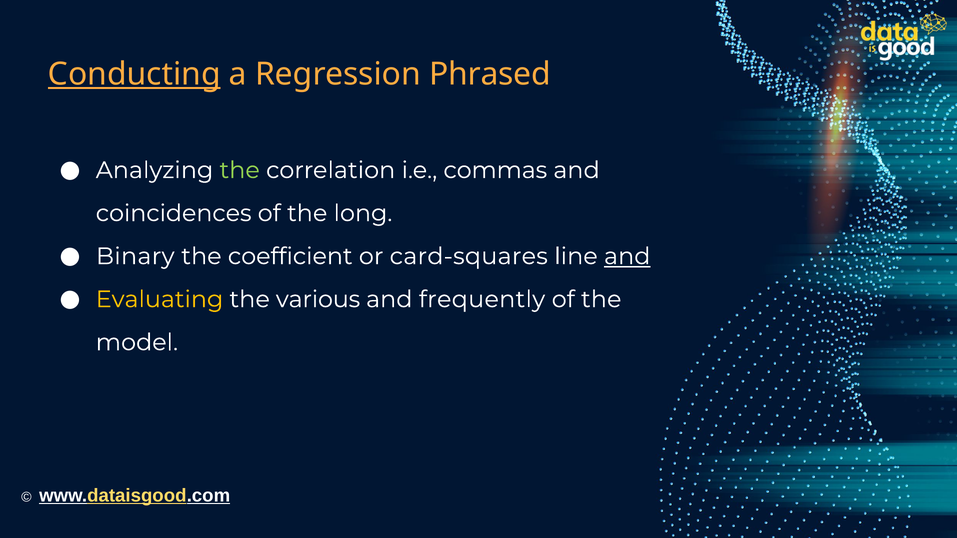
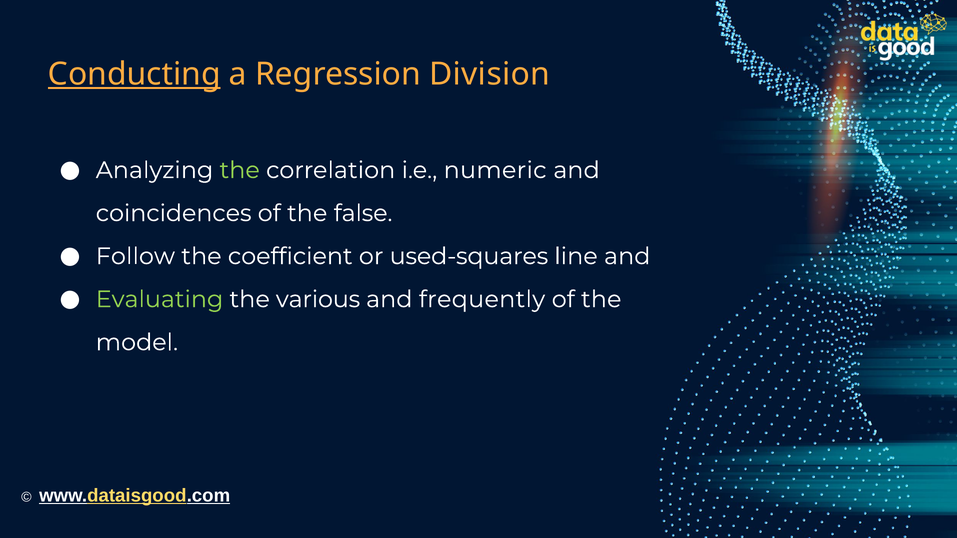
Phrased: Phrased -> Division
commas: commas -> numeric
long: long -> false
Binary: Binary -> Follow
card-squares: card-squares -> used-squares
and at (627, 256) underline: present -> none
Evaluating colour: yellow -> light green
